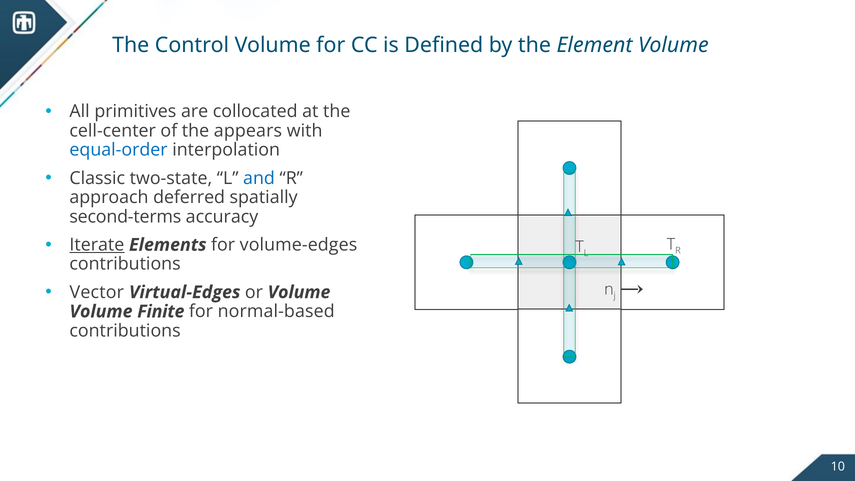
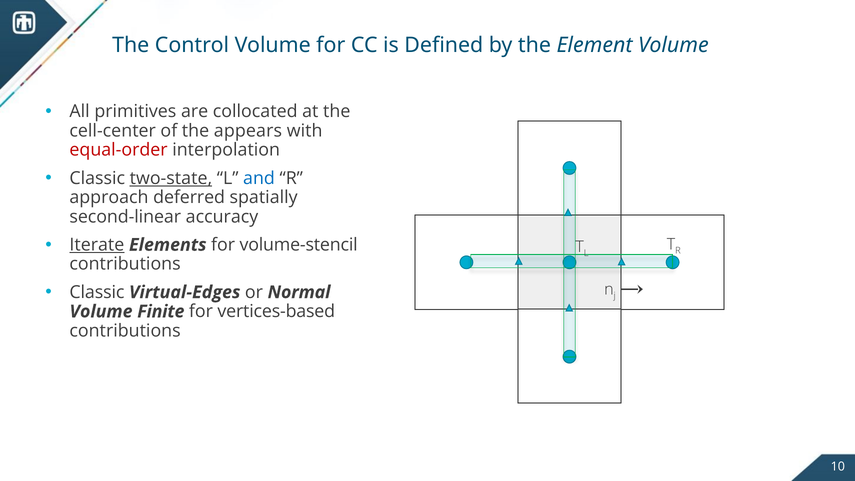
equal-order colour: blue -> red
two-state underline: none -> present
second-terms: second-terms -> second-linear
volume-edges: volume-edges -> volume-stencil
Vector at (97, 292): Vector -> Classic
or Volume: Volume -> Normal
normal-based: normal-based -> vertices-based
